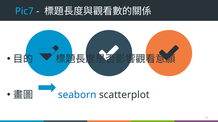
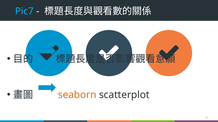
seaborn colour: blue -> orange
